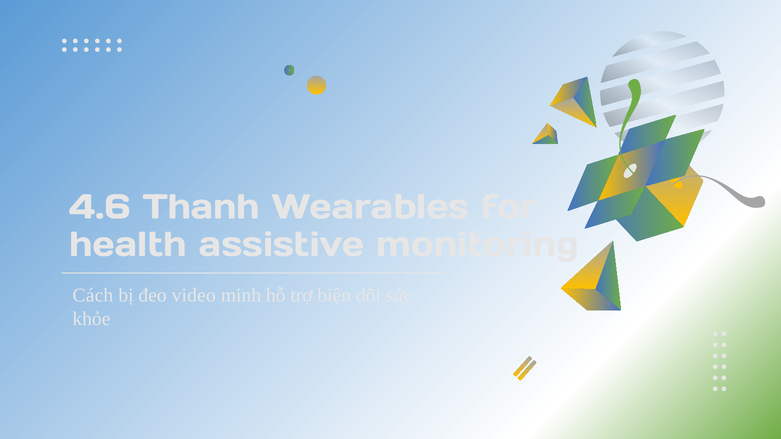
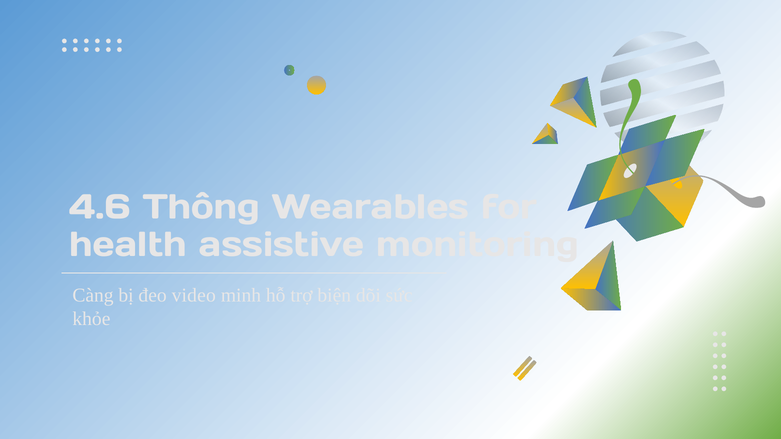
Thanh: Thanh -> Thông
Cách: Cách -> Càng
